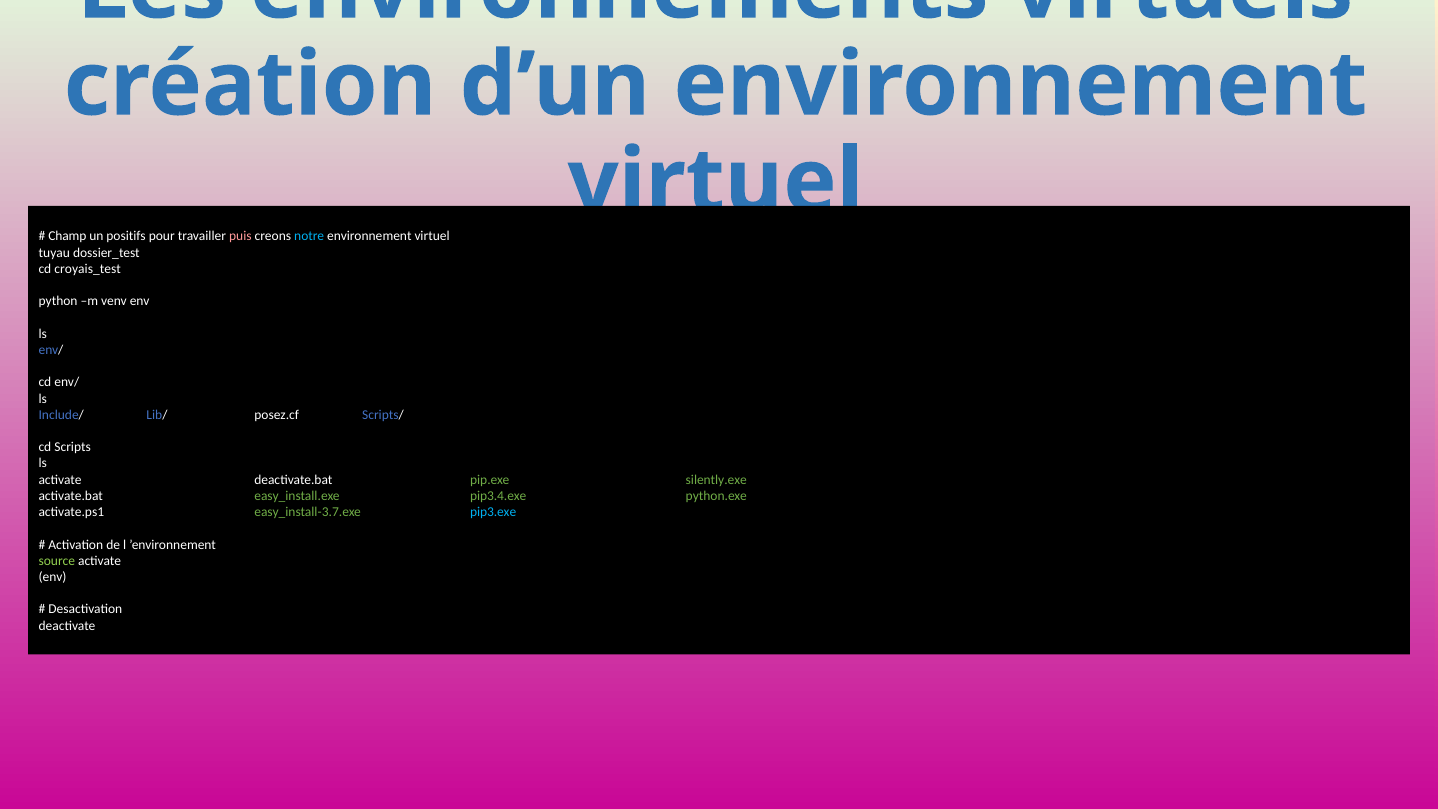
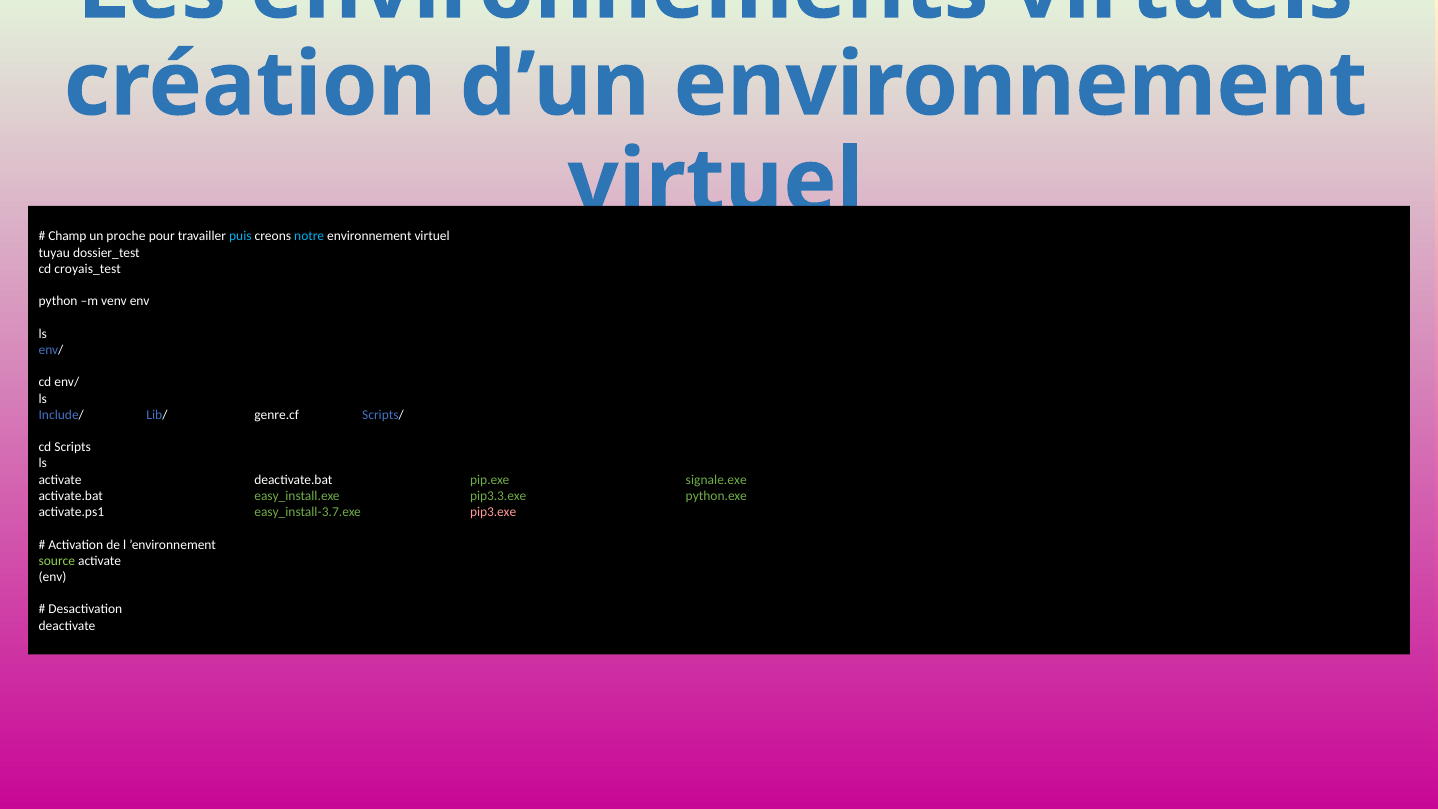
positifs: positifs -> proche
puis colour: pink -> light blue
posez.cf: posez.cf -> genre.cf
silently.exe: silently.exe -> signale.exe
pip3.4.exe: pip3.4.exe -> pip3.3.exe
pip3.exe colour: light blue -> pink
